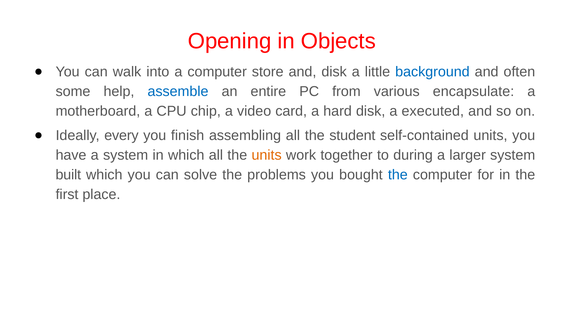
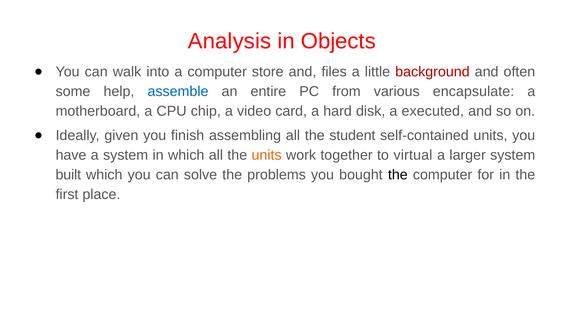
Opening: Opening -> Analysis
and disk: disk -> files
background colour: blue -> red
every: every -> given
during: during -> virtual
the at (398, 175) colour: blue -> black
